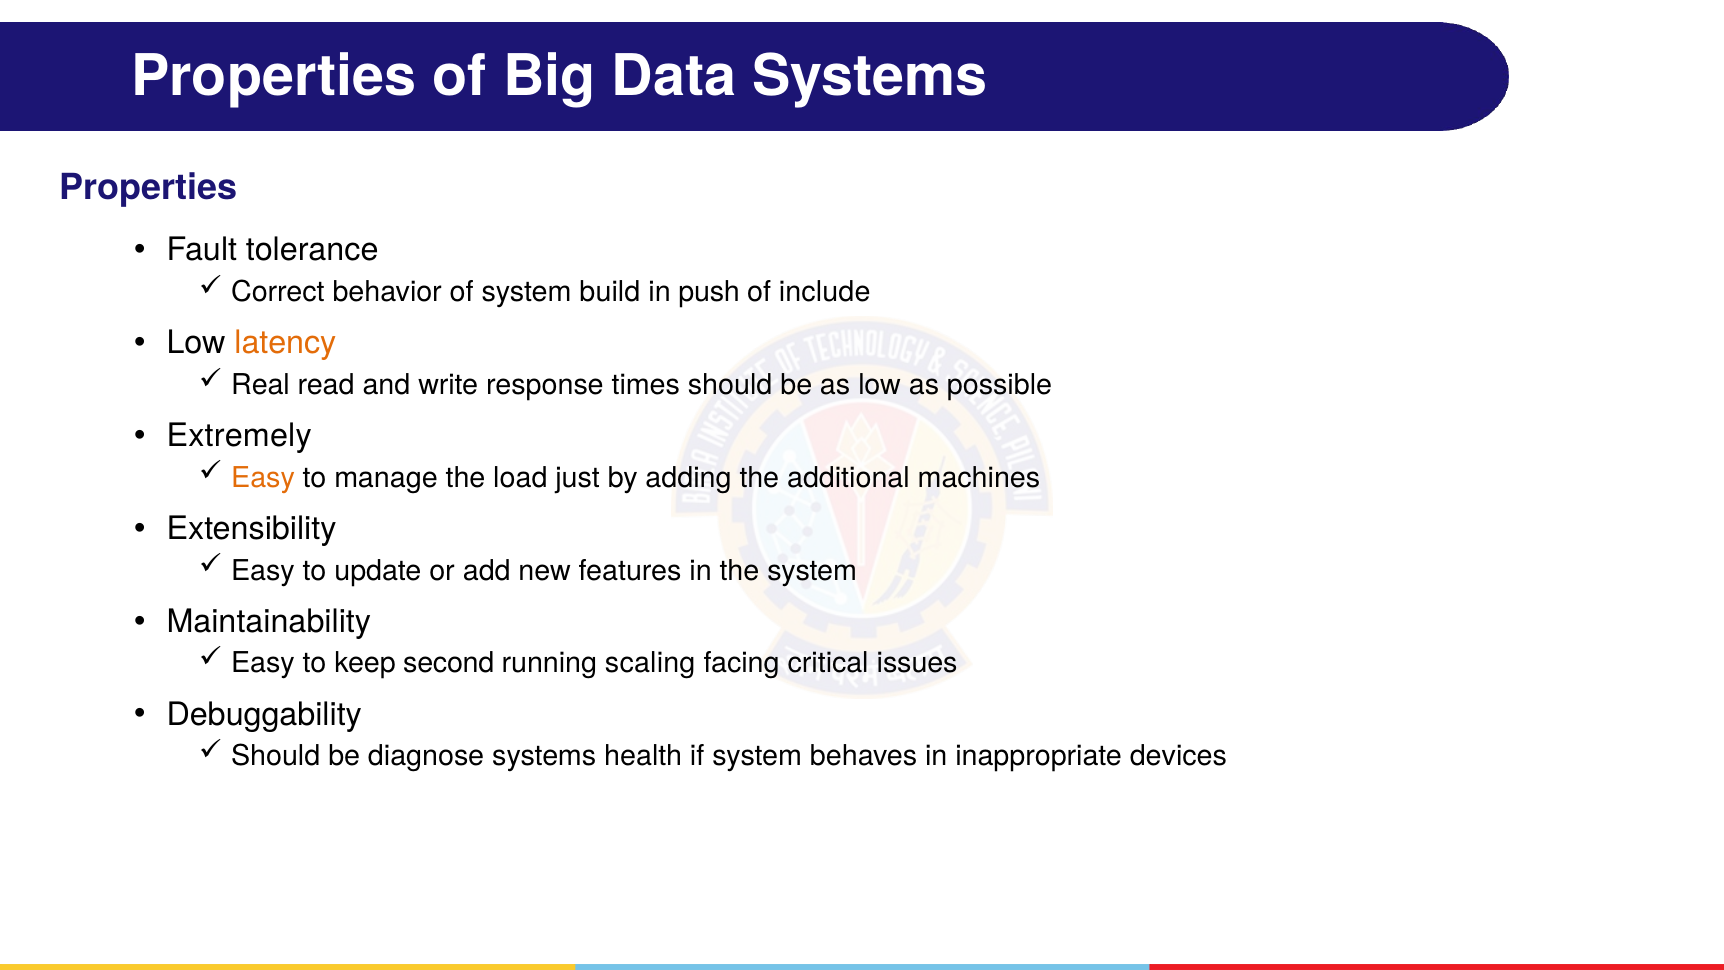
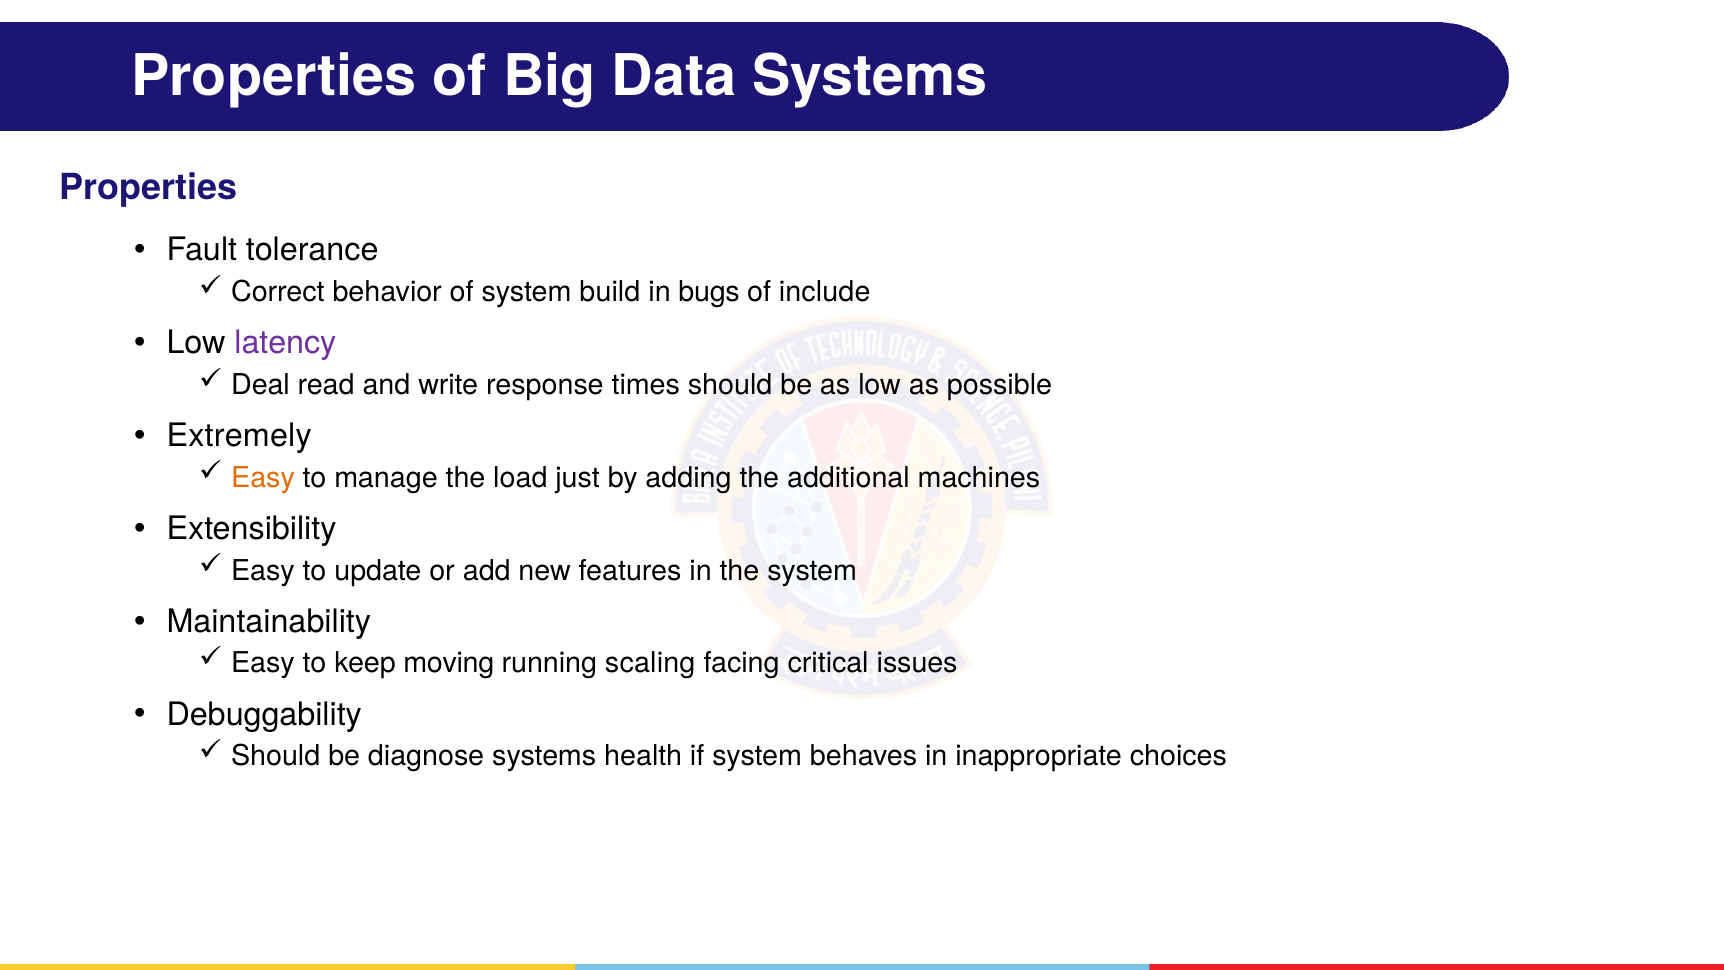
push: push -> bugs
latency colour: orange -> purple
Real: Real -> Deal
second: second -> moving
devices: devices -> choices
